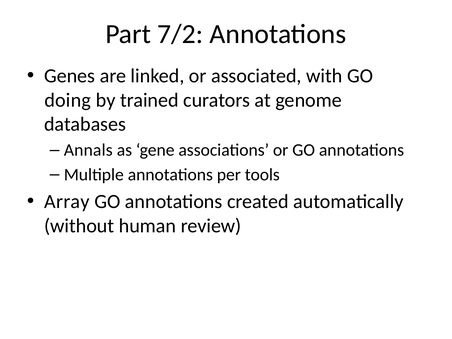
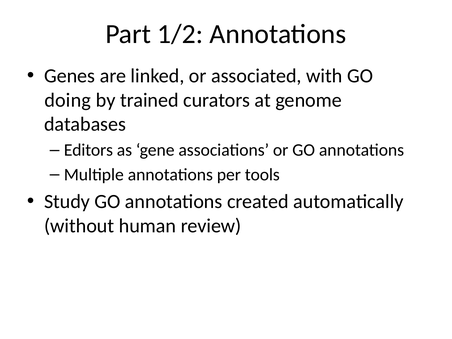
7/2: 7/2 -> 1/2
Annals: Annals -> Editors
Array: Array -> Study
